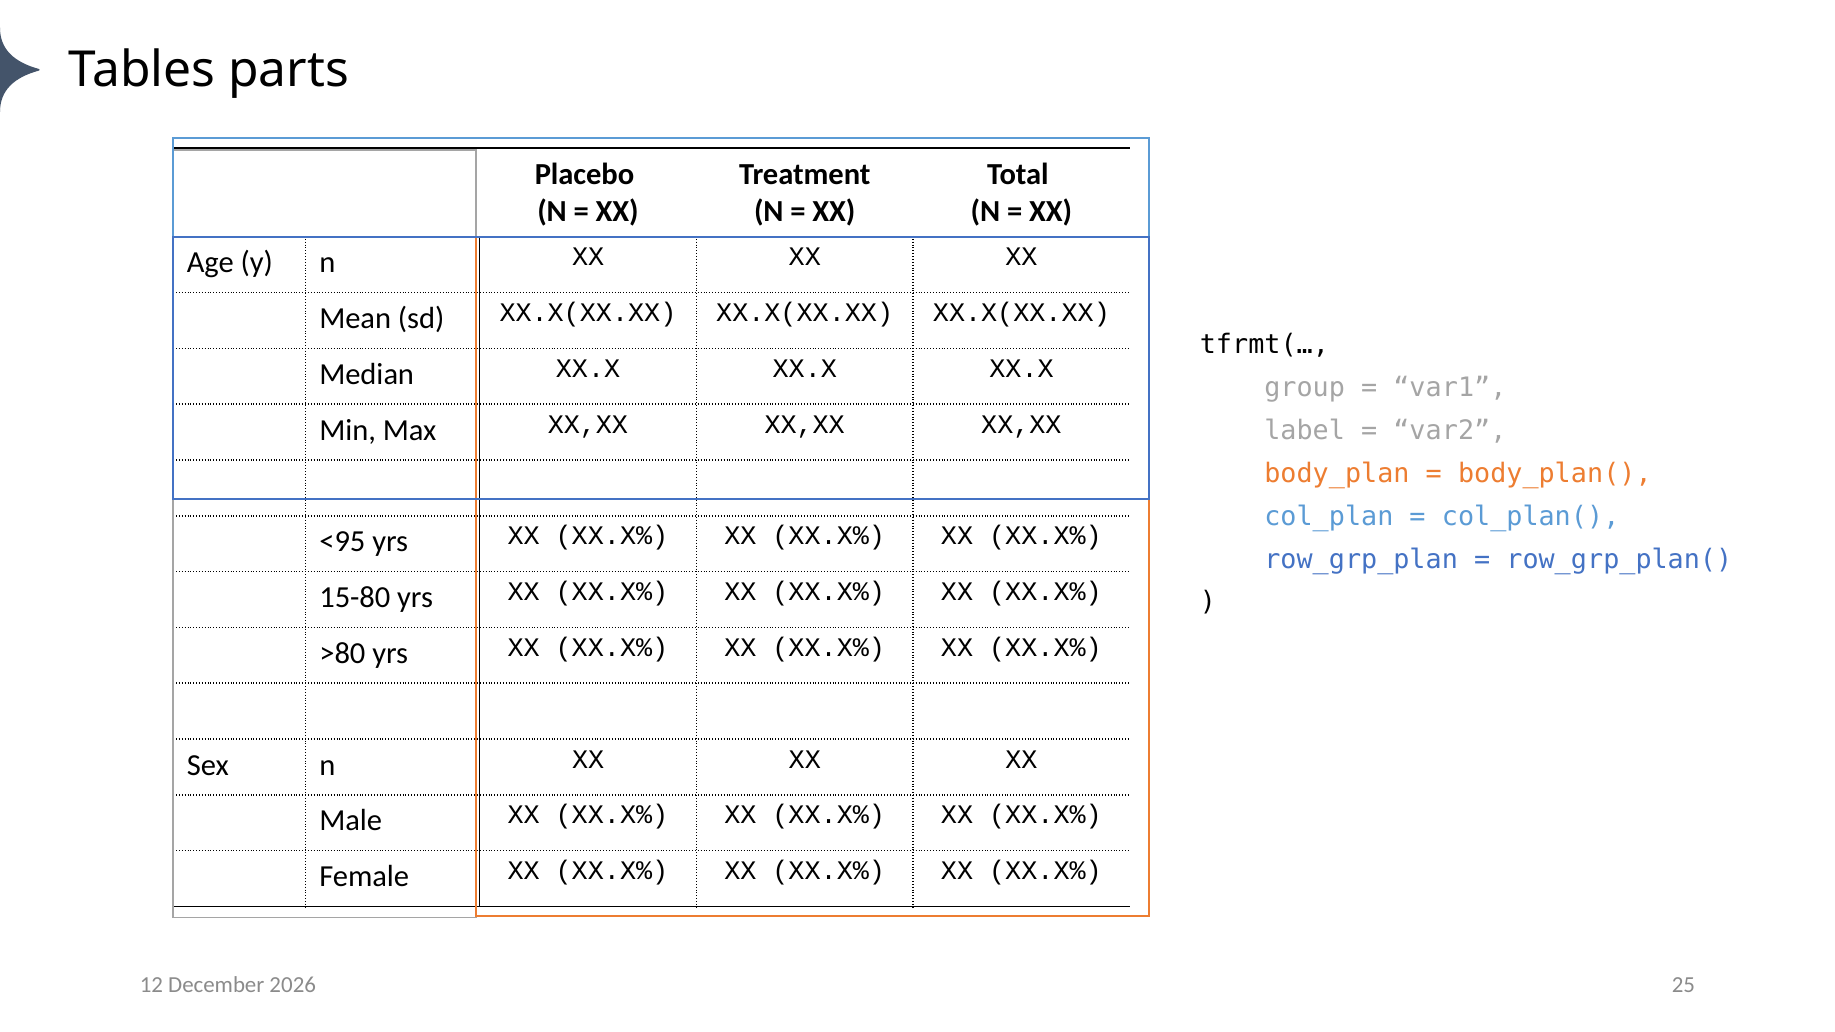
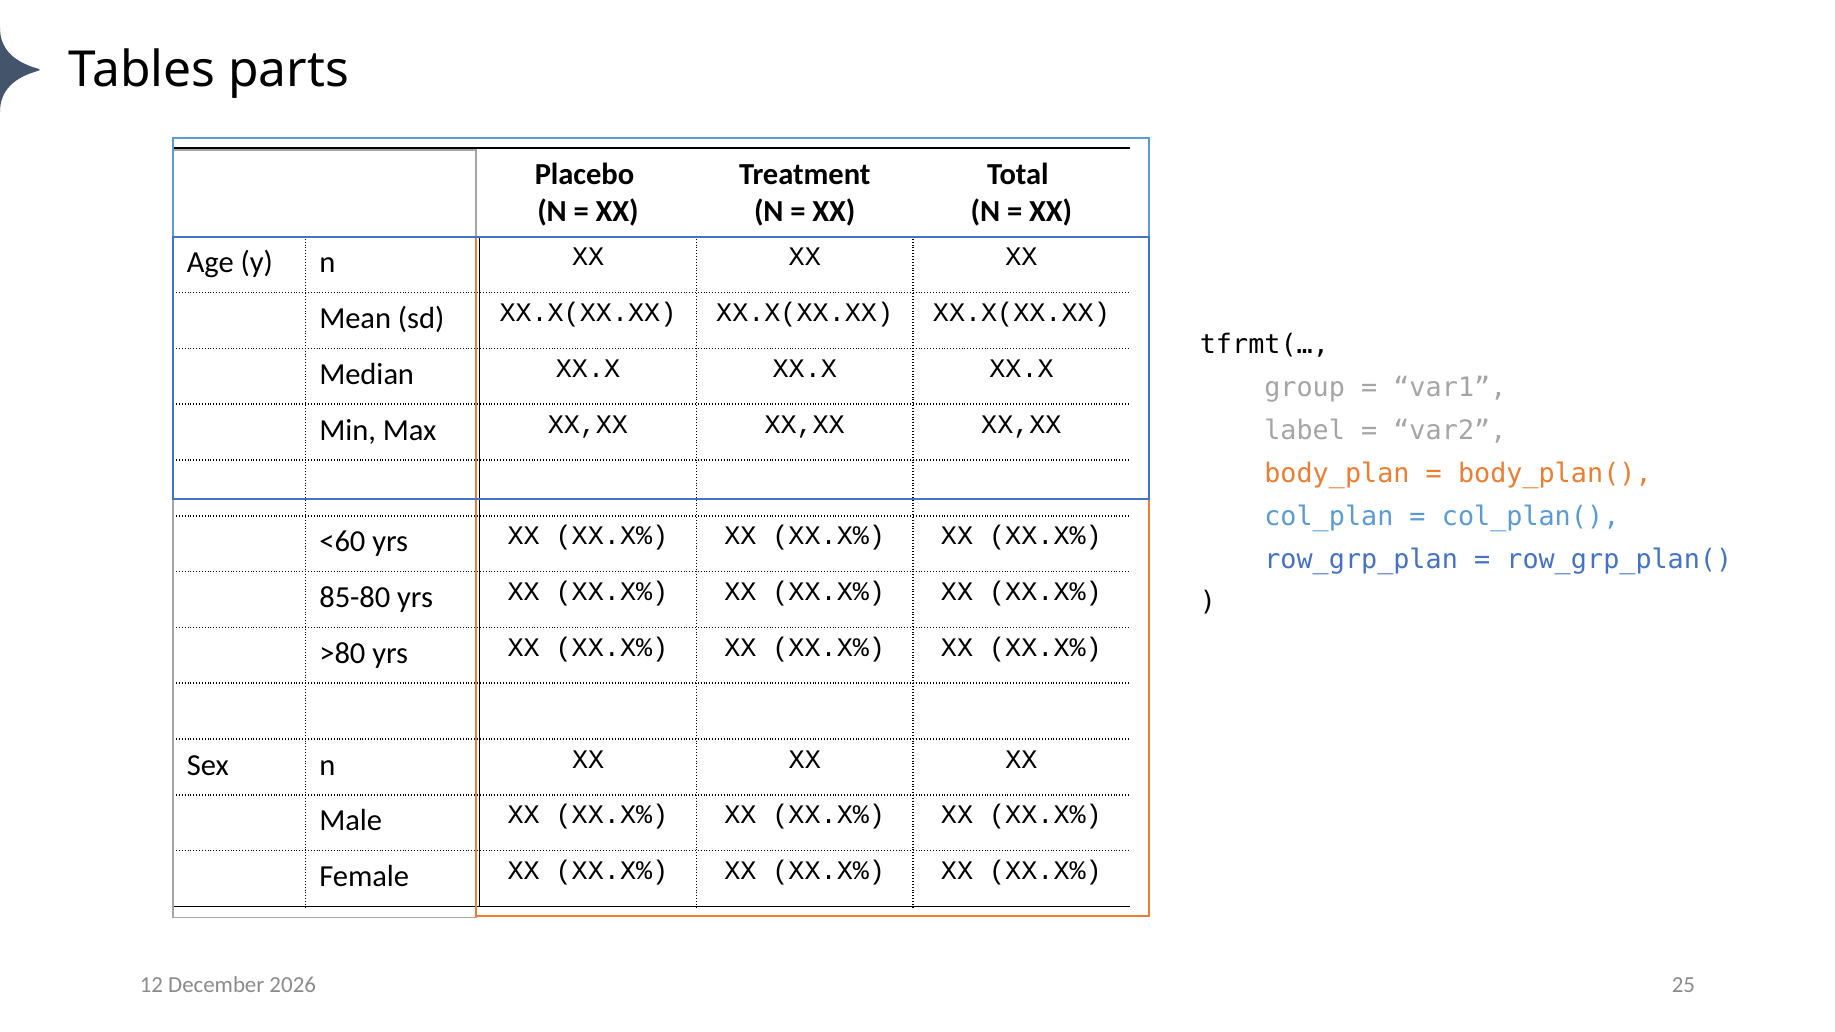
<95: <95 -> <60
15-80: 15-80 -> 85-80
